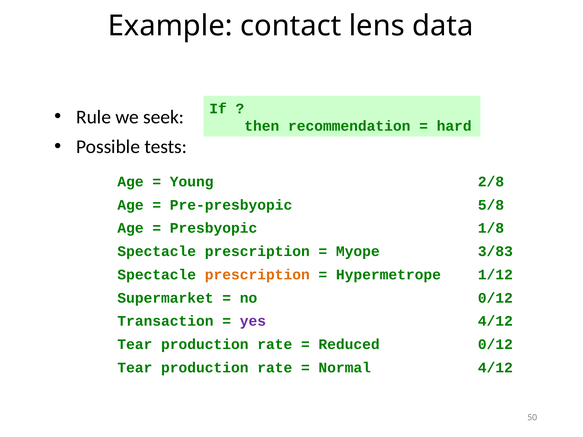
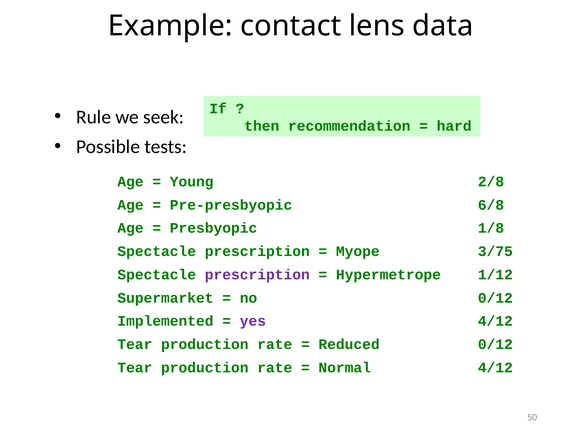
5/8: 5/8 -> 6/8
3/83: 3/83 -> 3/75
prescription at (257, 275) colour: orange -> purple
Transaction: Transaction -> Implemented
